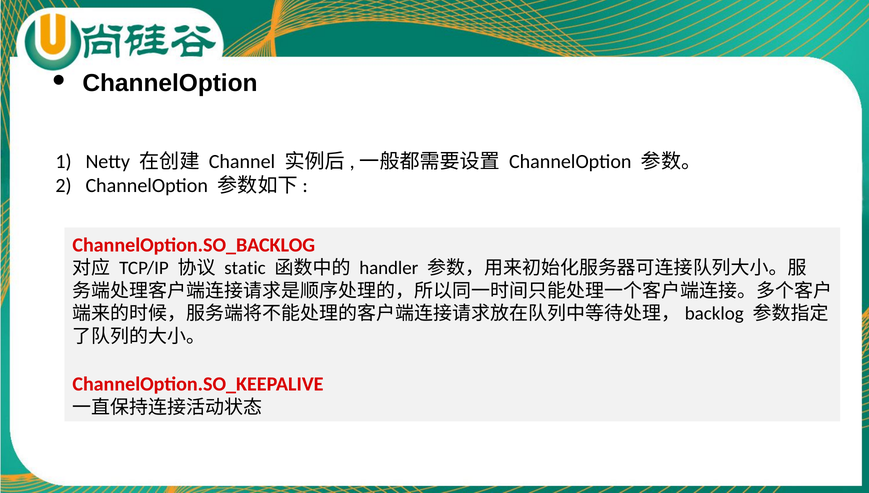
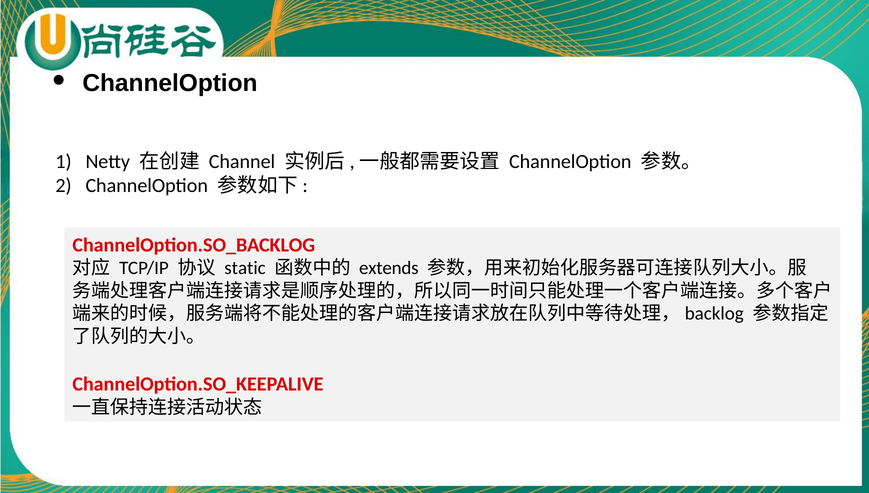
handler: handler -> extends
